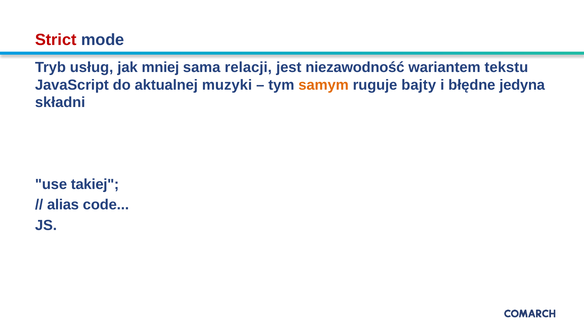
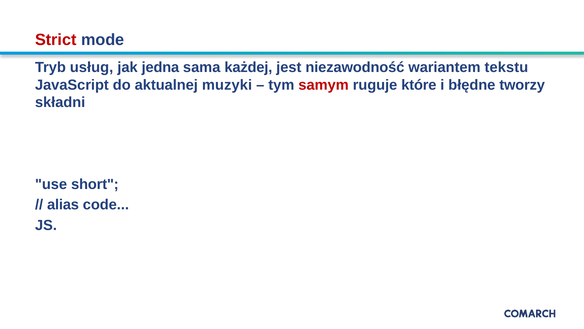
mniej: mniej -> jedna
relacji: relacji -> każdej
samym colour: orange -> red
bajty: bajty -> które
jedyna: jedyna -> tworzy
takiej: takiej -> short
